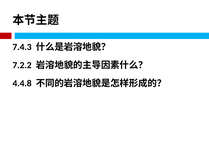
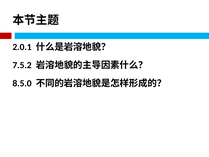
7.4.3: 7.4.3 -> 2.0.1
7.2.2: 7.2.2 -> 7.5.2
4.4.8: 4.4.8 -> 8.5.0
